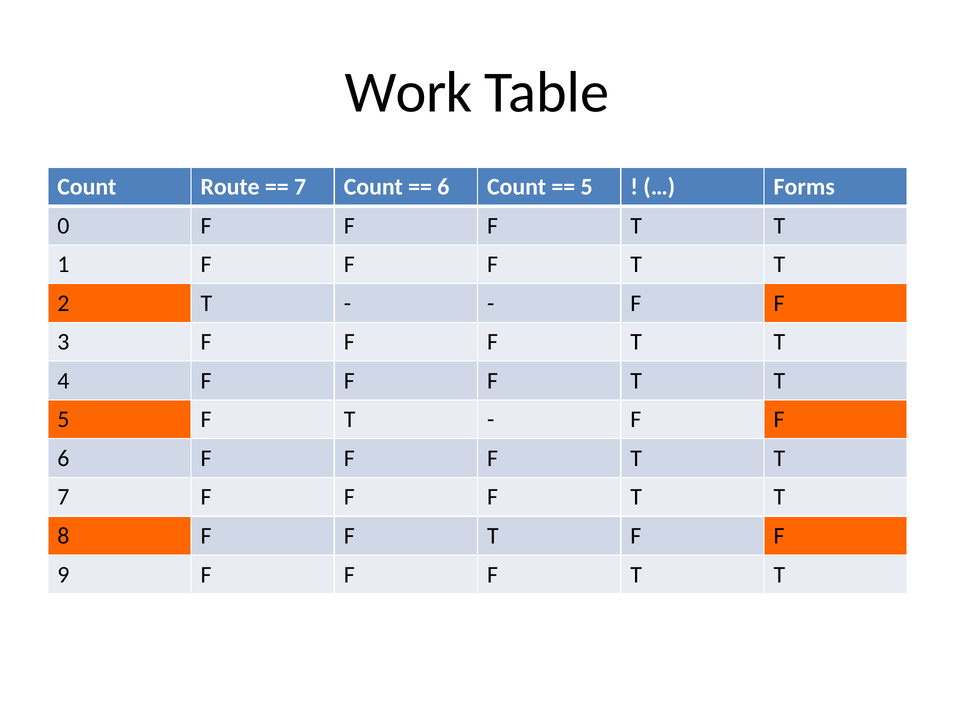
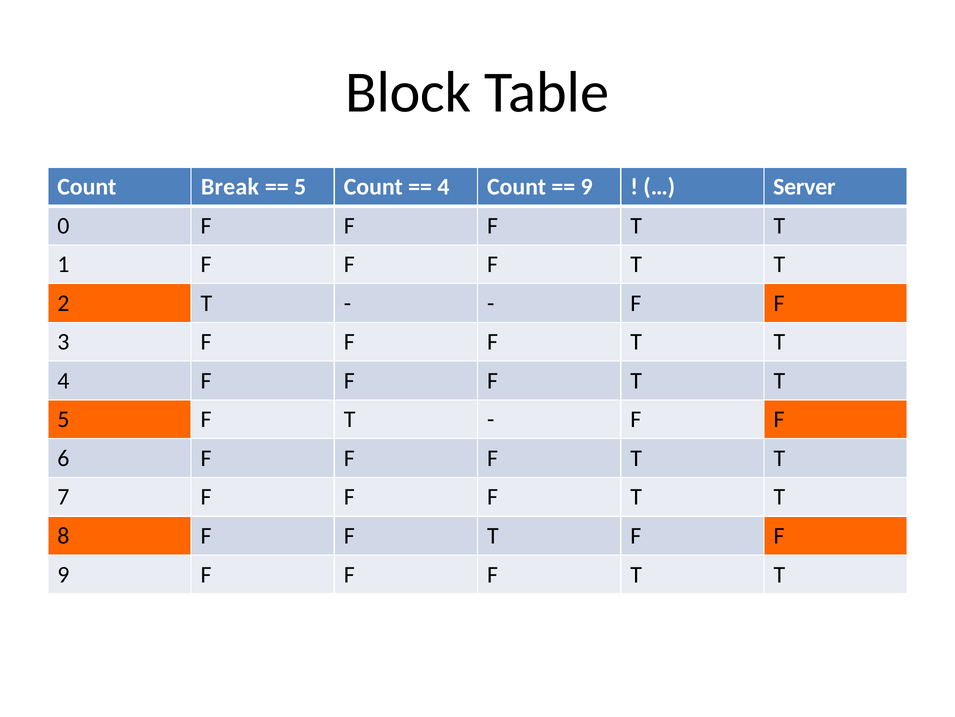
Work: Work -> Block
Route: Route -> Break
7 at (300, 187): 7 -> 5
6 at (443, 187): 6 -> 4
5 at (587, 187): 5 -> 9
Forms: Forms -> Server
